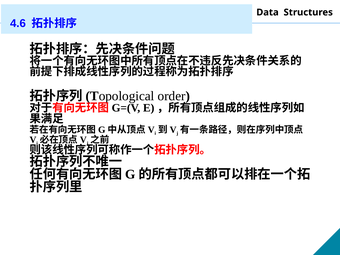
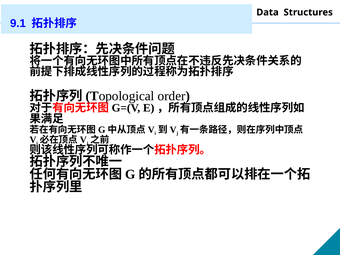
4.6: 4.6 -> 9.1
